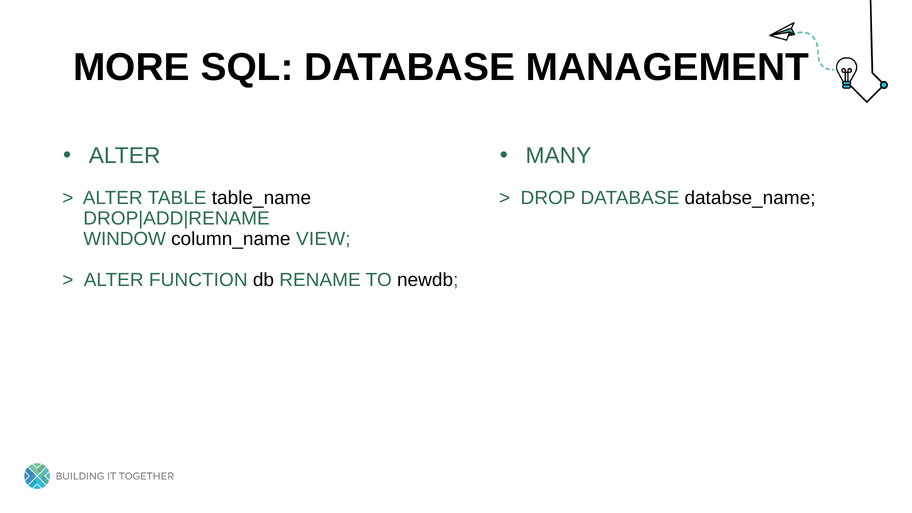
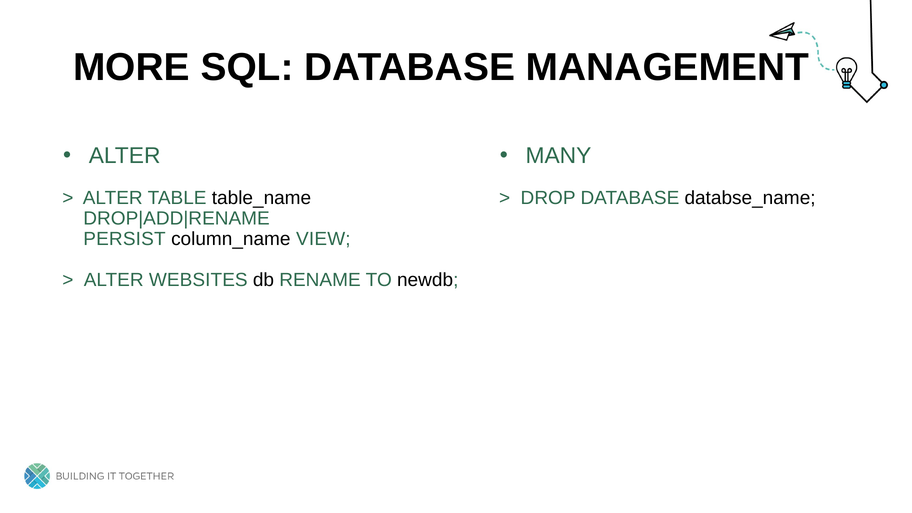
WINDOW: WINDOW -> PERSIST
FUNCTION: FUNCTION -> WEBSITES
